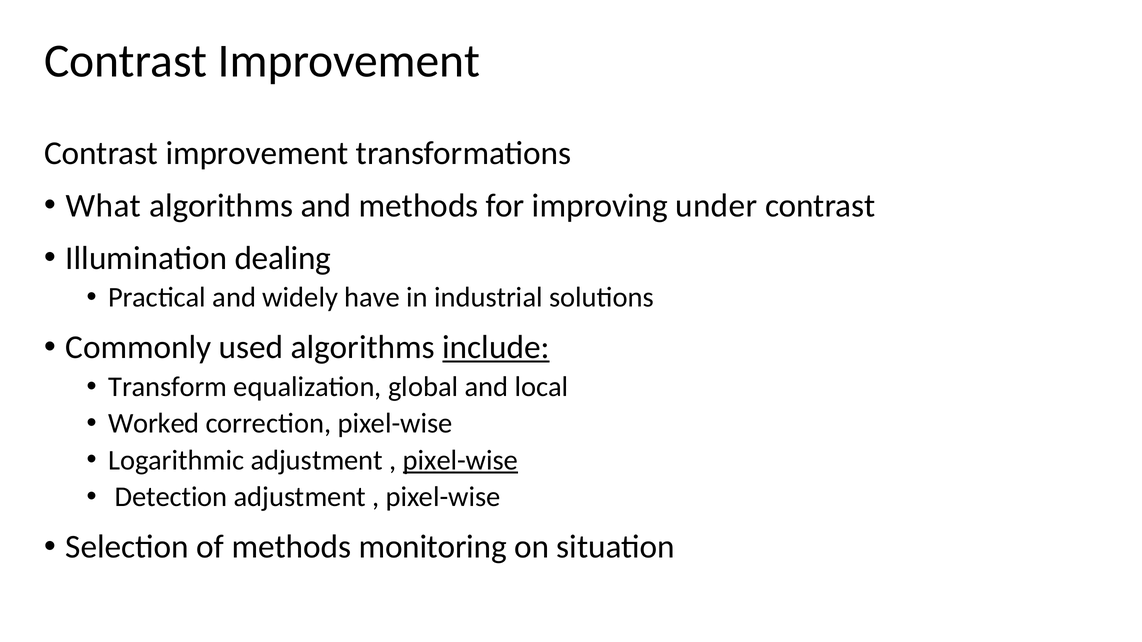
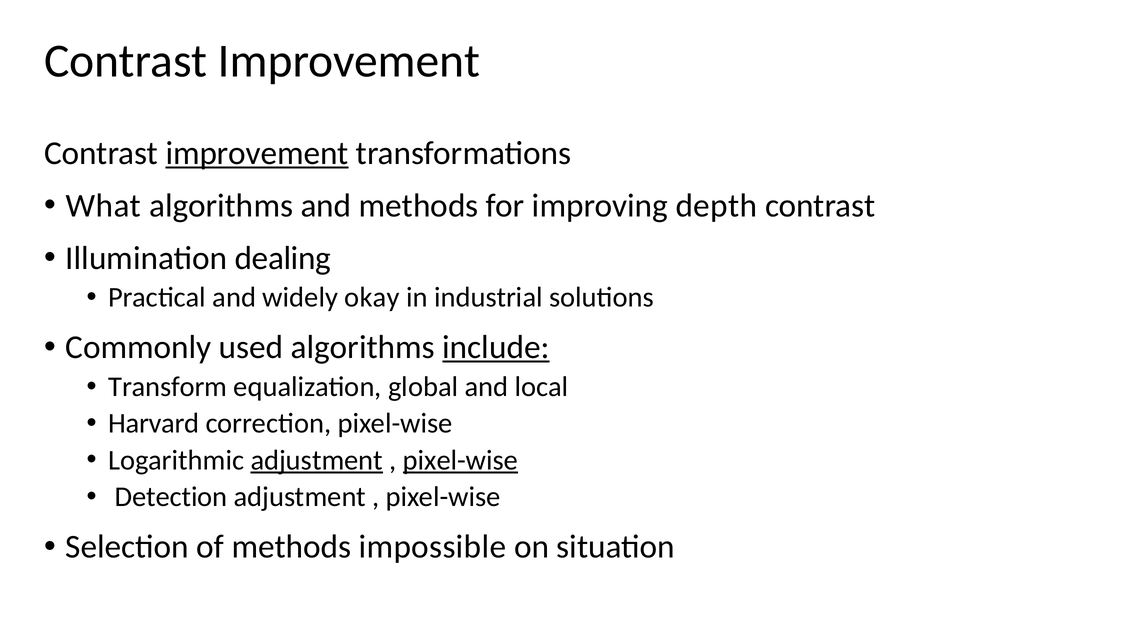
improvement at (257, 153) underline: none -> present
under: under -> depth
have: have -> okay
Worked: Worked -> Harvard
adjustment at (317, 460) underline: none -> present
monitoring: monitoring -> impossible
